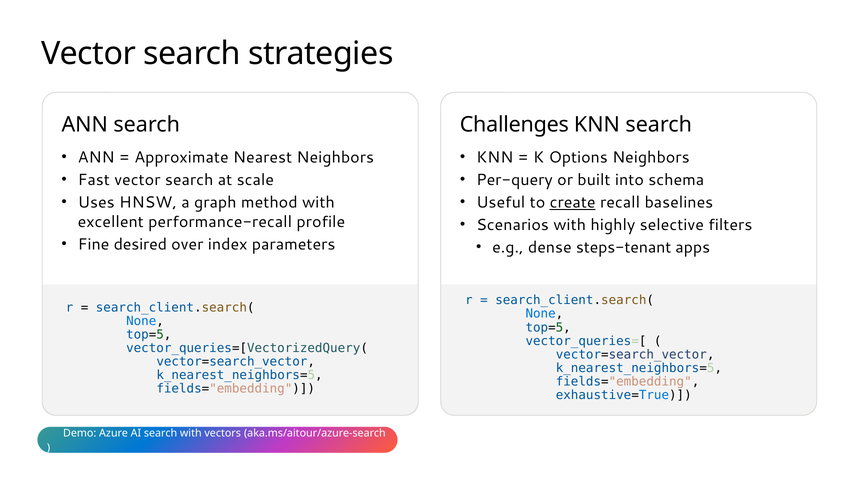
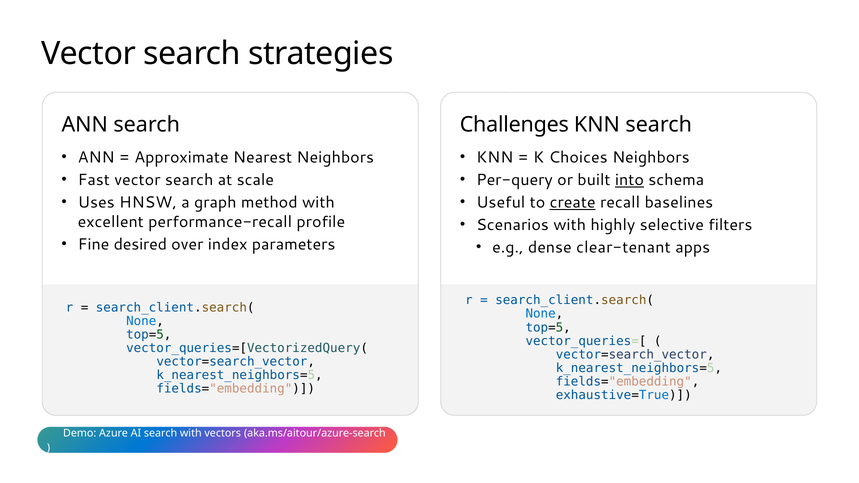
Options: Options -> Choices
into underline: none -> present
steps-tenant: steps-tenant -> clear-tenant
